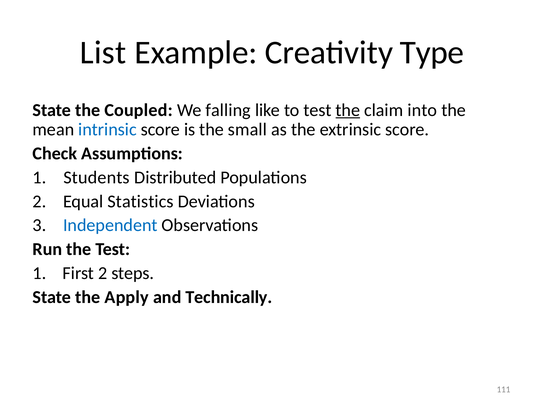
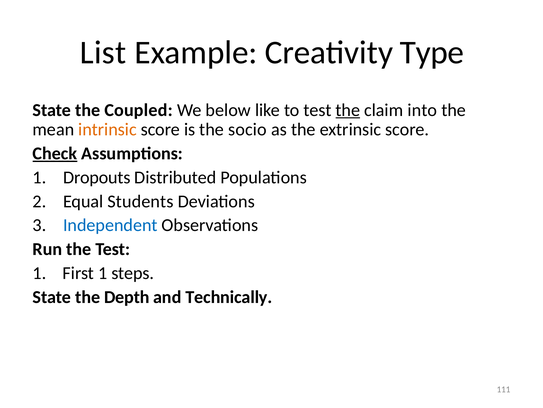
falling: falling -> below
intrinsic colour: blue -> orange
small: small -> socio
Check underline: none -> present
Students: Students -> Dropouts
Statistics: Statistics -> Students
First 2: 2 -> 1
Apply: Apply -> Depth
